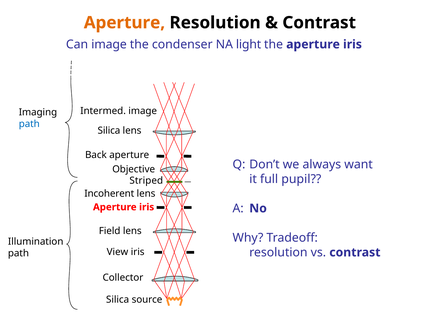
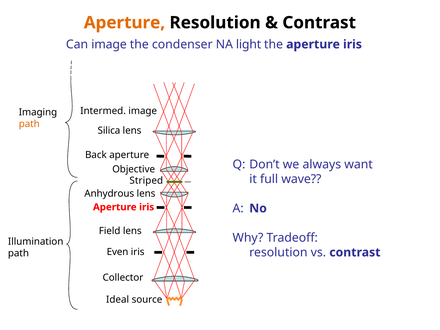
path at (29, 124) colour: blue -> orange
pupil: pupil -> wave
Incoherent: Incoherent -> Anhydrous
View: View -> Even
Silica at (118, 300): Silica -> Ideal
